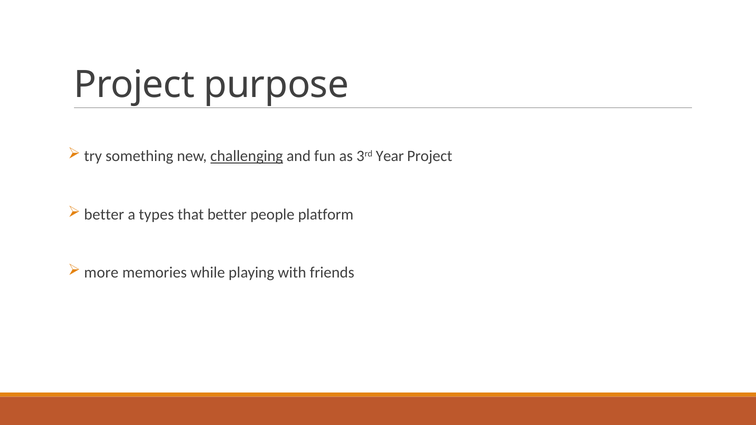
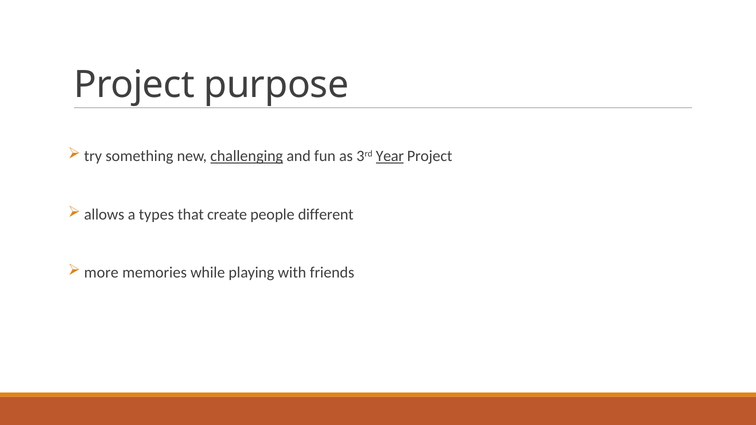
Year underline: none -> present
better at (104, 214): better -> allows
that better: better -> create
platform: platform -> different
